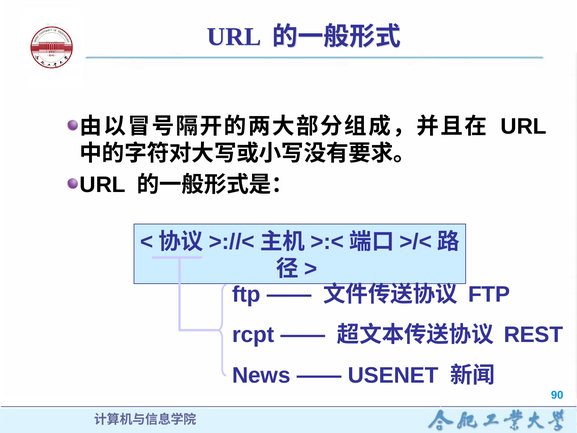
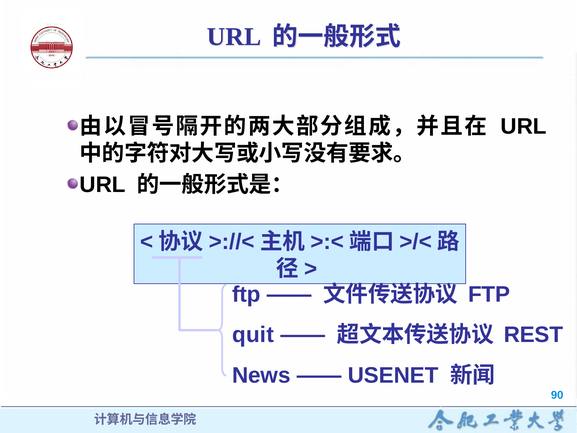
rcpt: rcpt -> quit
